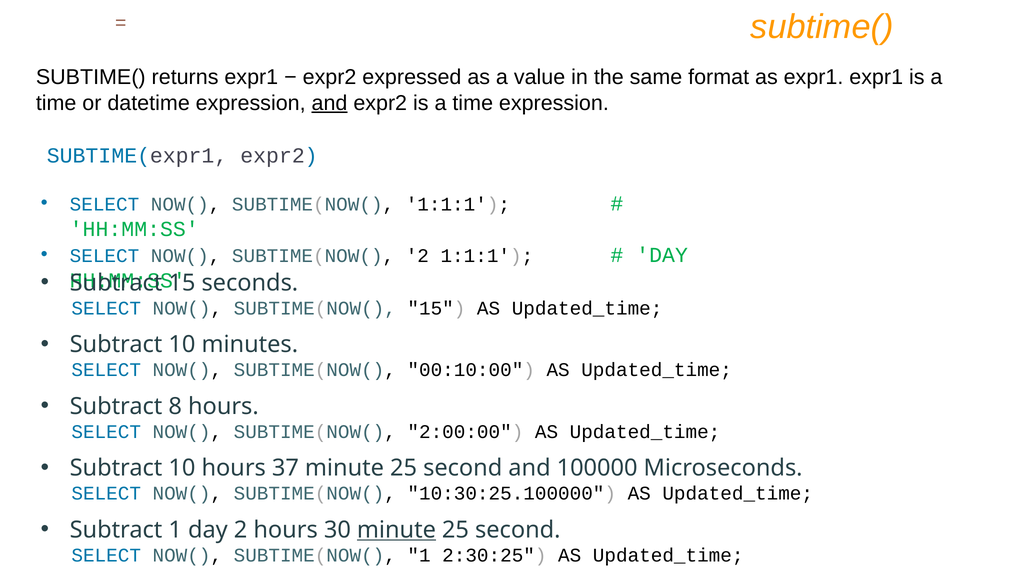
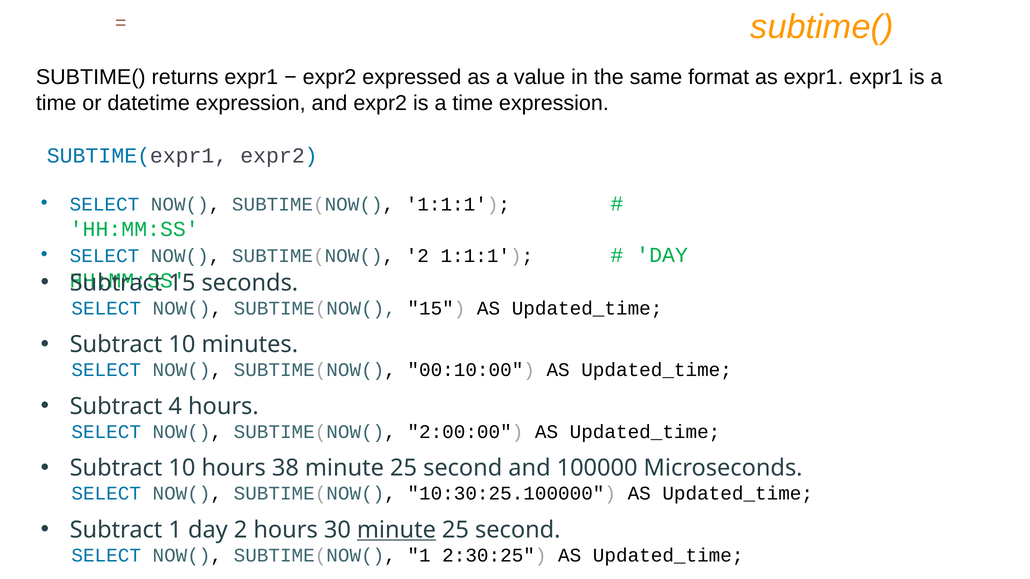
and at (329, 103) underline: present -> none
8: 8 -> 4
37: 37 -> 38
